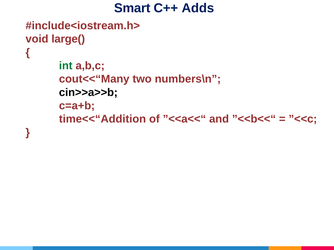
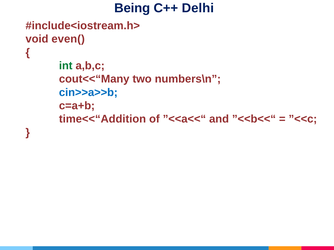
Smart: Smart -> Being
Adds: Adds -> Delhi
large(: large( -> even(
cin>>a>>b colour: black -> blue
